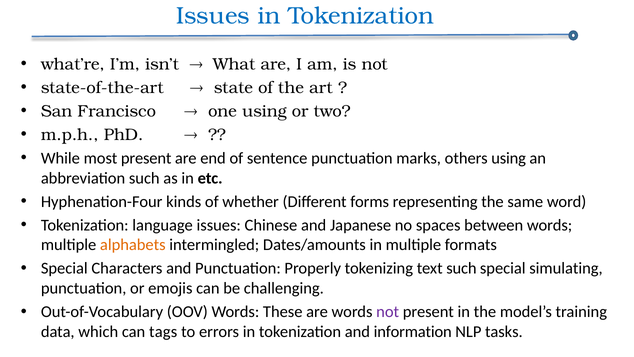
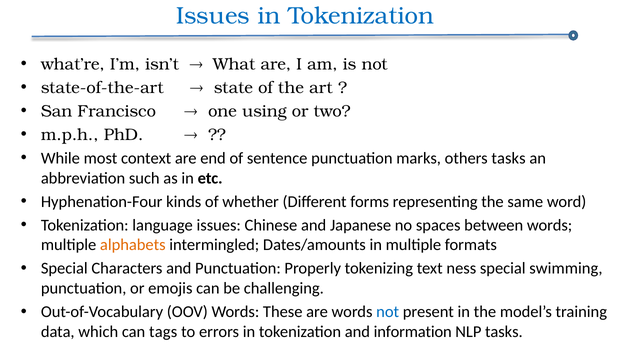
most present: present -> context
others using: using -> tasks
text such: such -> ness
simulating: simulating -> swimming
not at (388, 312) colour: purple -> blue
